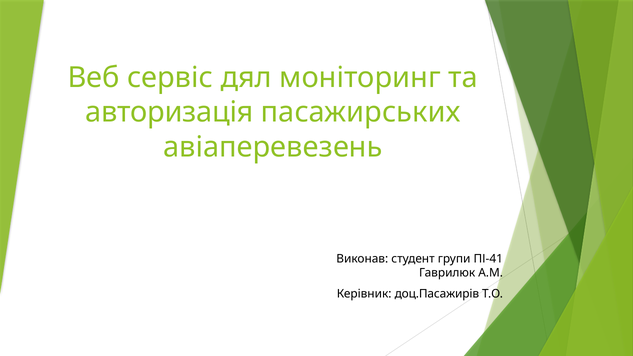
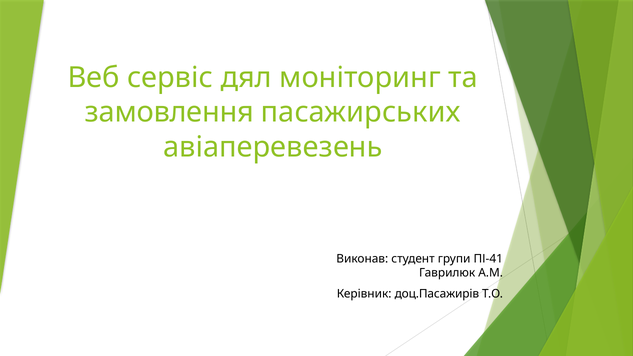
авторизація: авторизація -> замовлення
